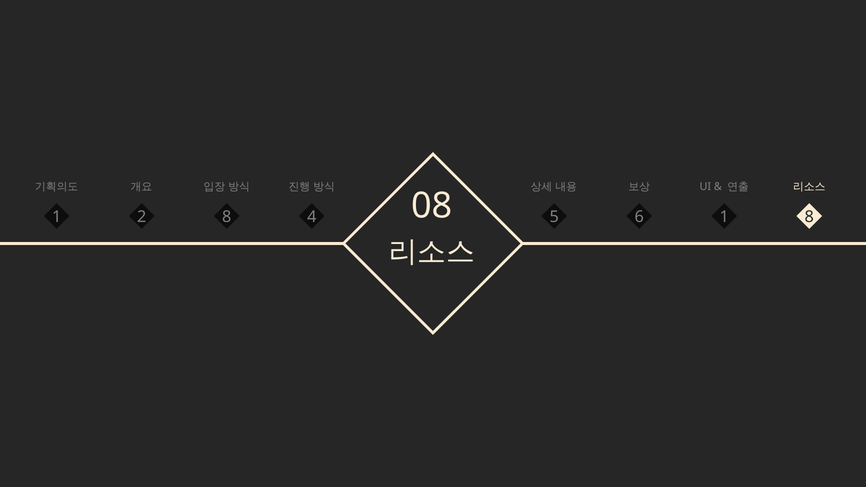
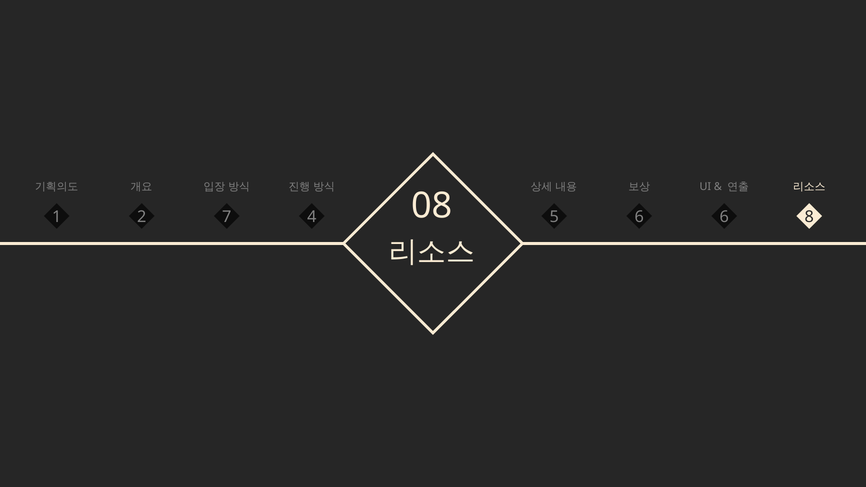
08 1: 1 -> 6
2 8: 8 -> 7
